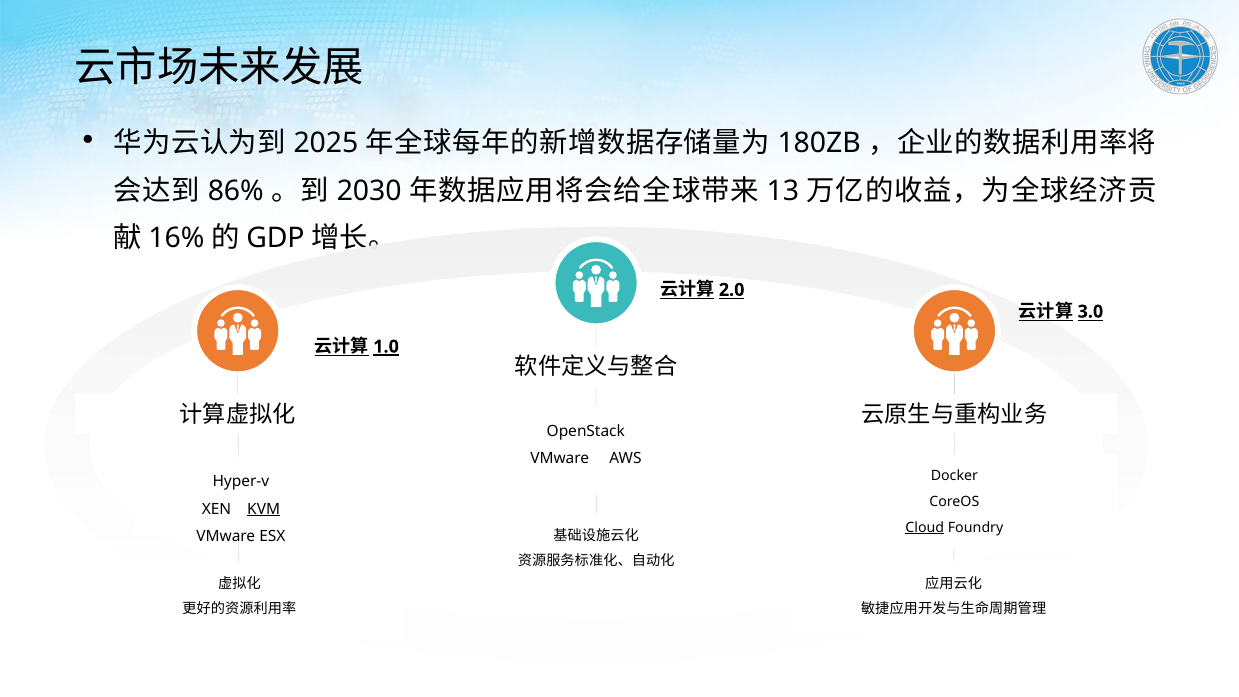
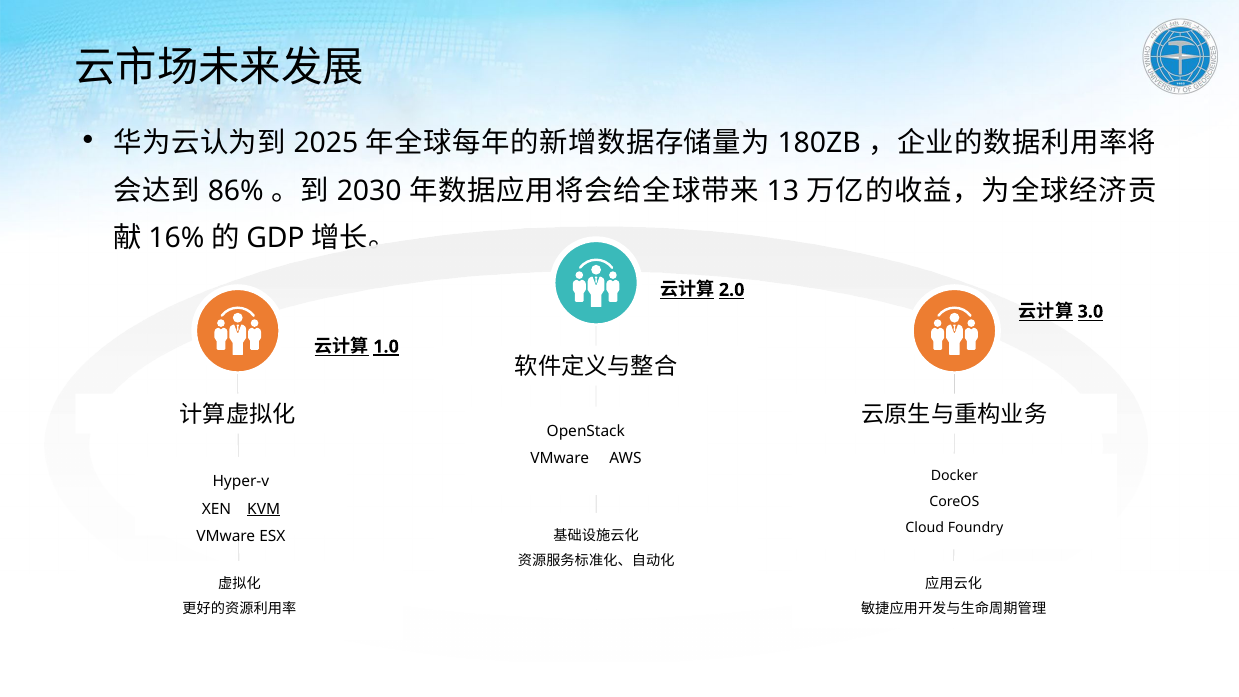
Cloud underline: present -> none
